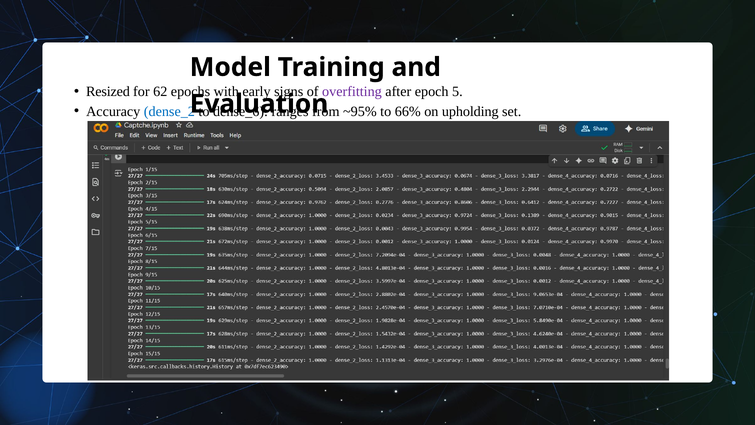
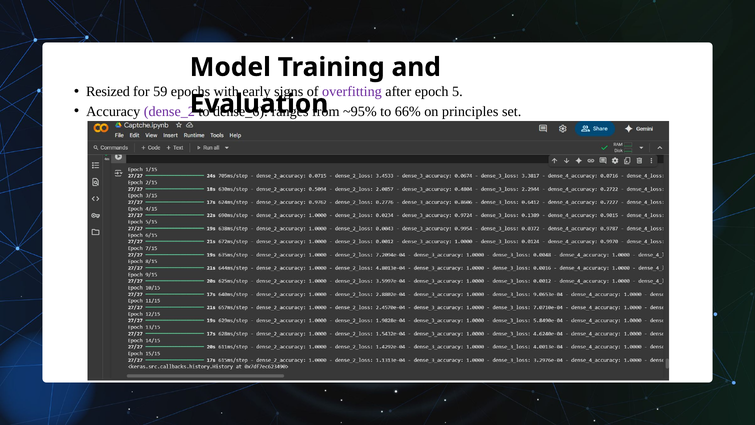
62: 62 -> 59
dense_2 colour: blue -> purple
upholding: upholding -> principles
